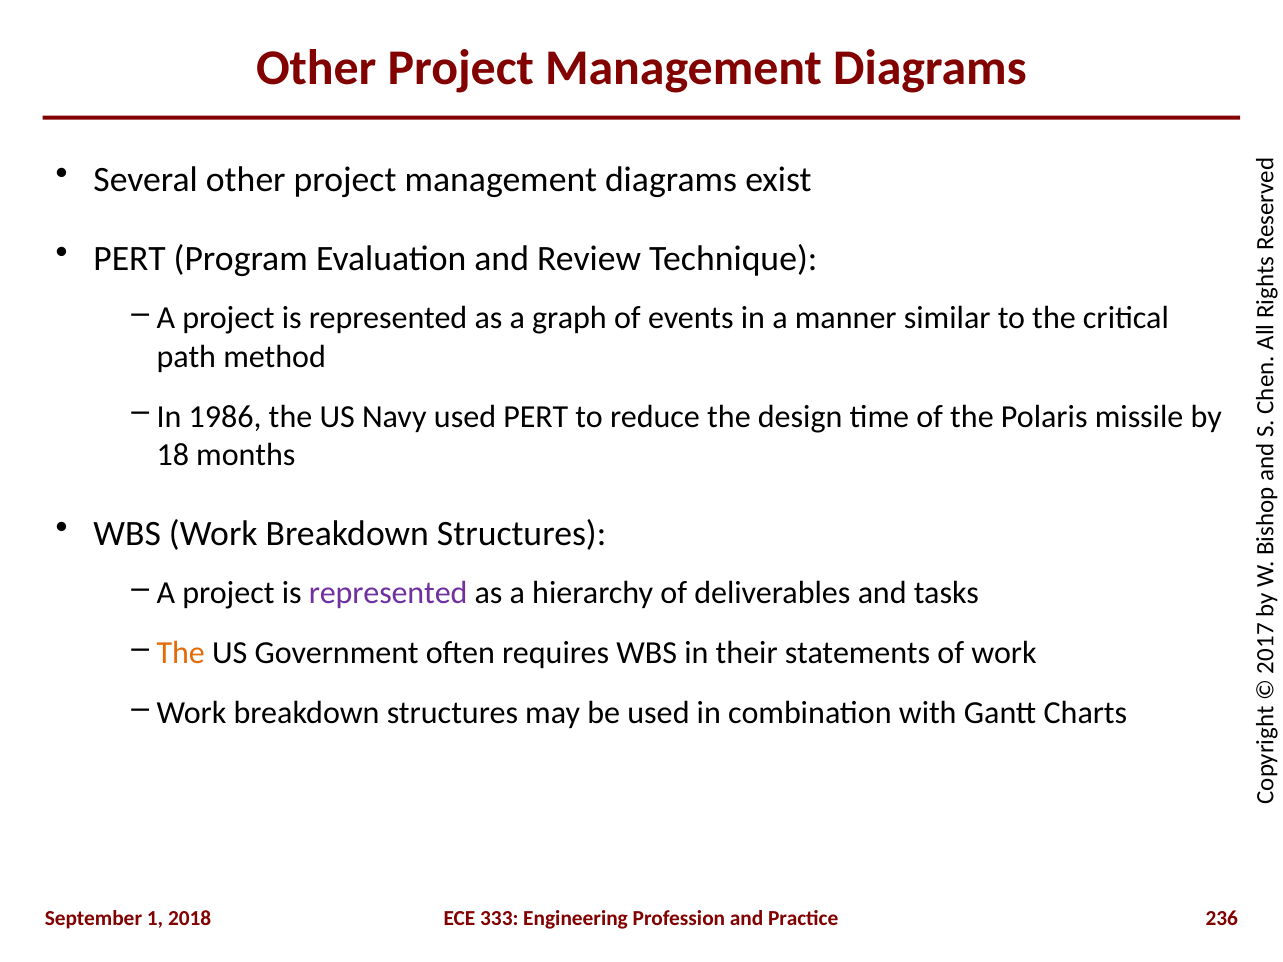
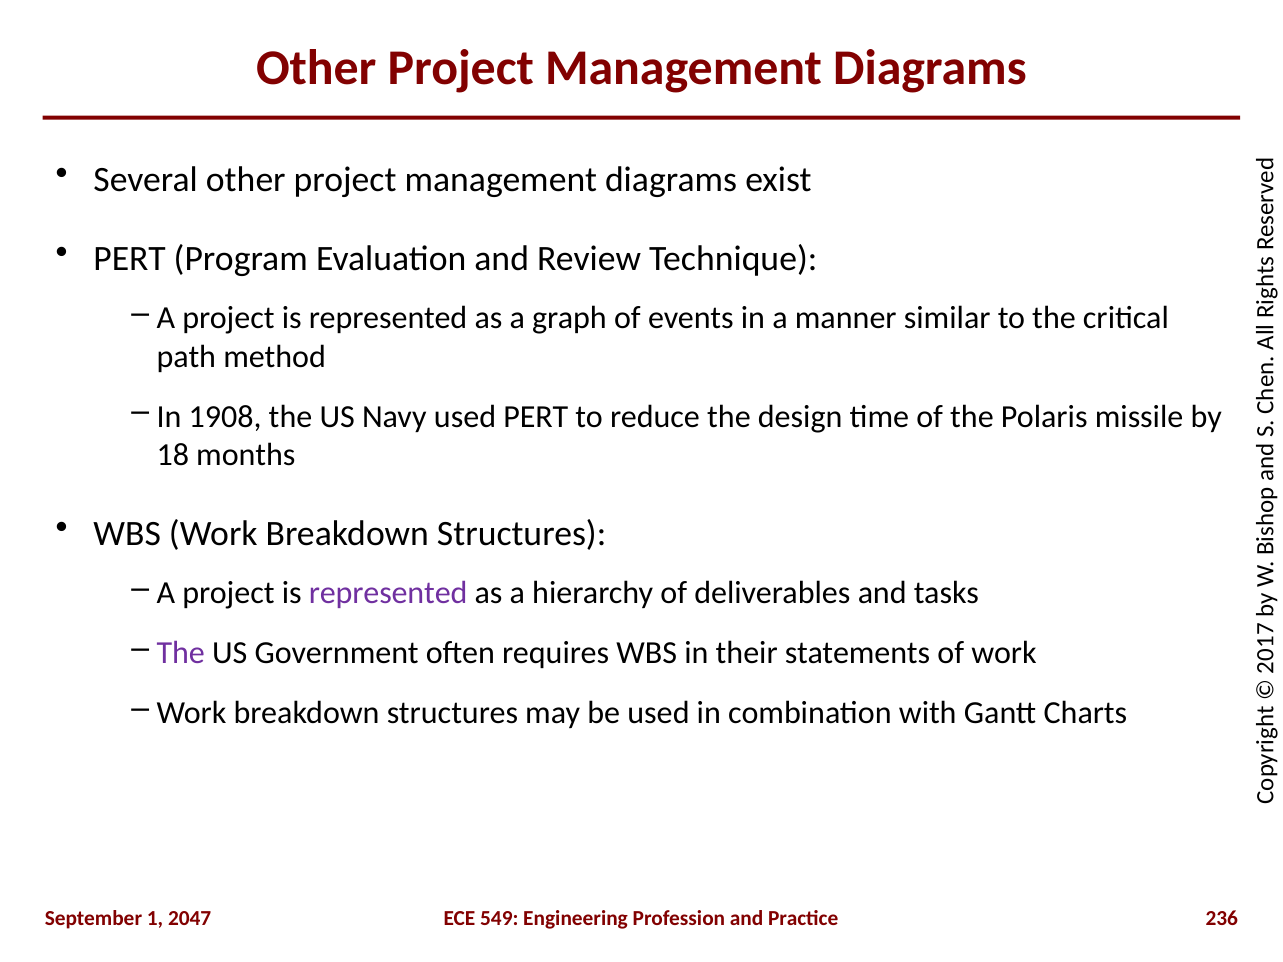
1986: 1986 -> 1908
The at (181, 653) colour: orange -> purple
2018: 2018 -> 2047
333: 333 -> 549
